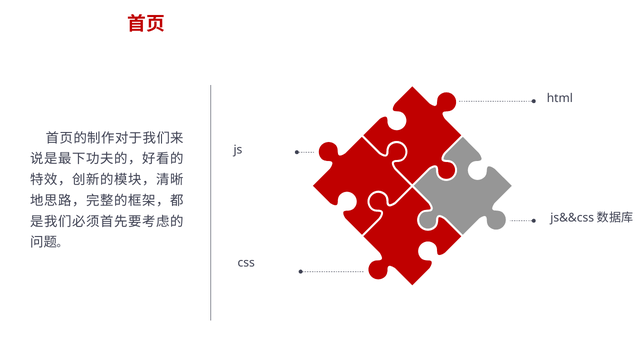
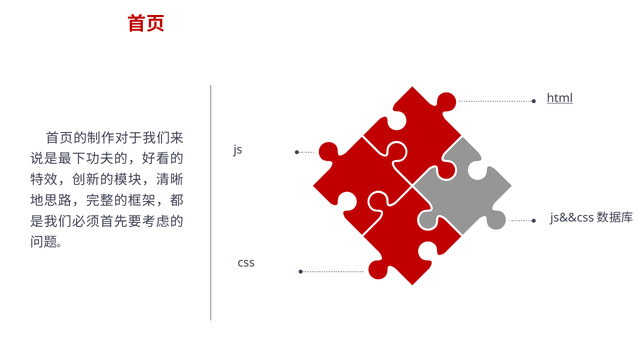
html underline: none -> present
